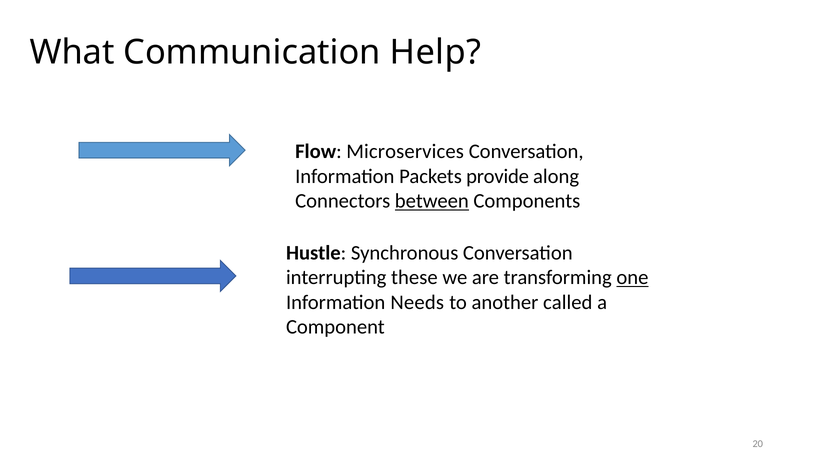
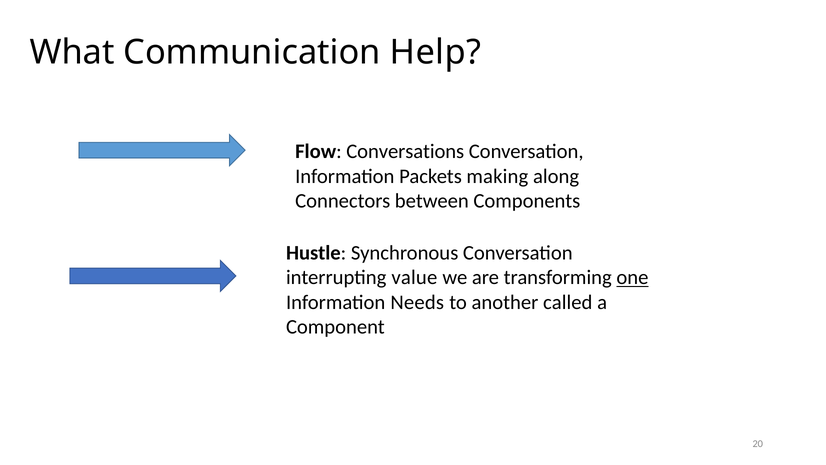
Microservices: Microservices -> Conversations
provide: provide -> making
between underline: present -> none
these: these -> value
